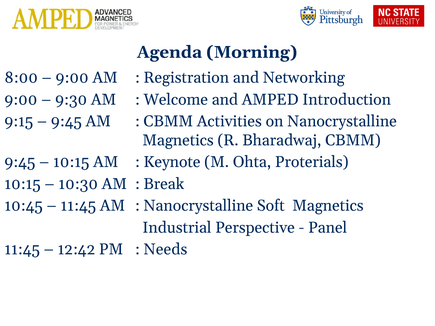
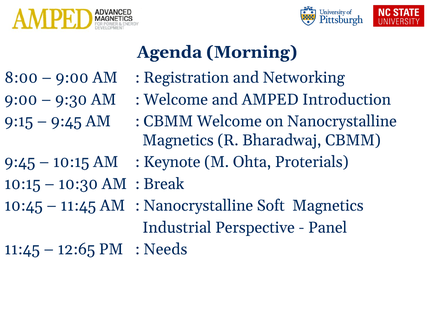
CBMM Activities: Activities -> Welcome
12:42: 12:42 -> 12:65
